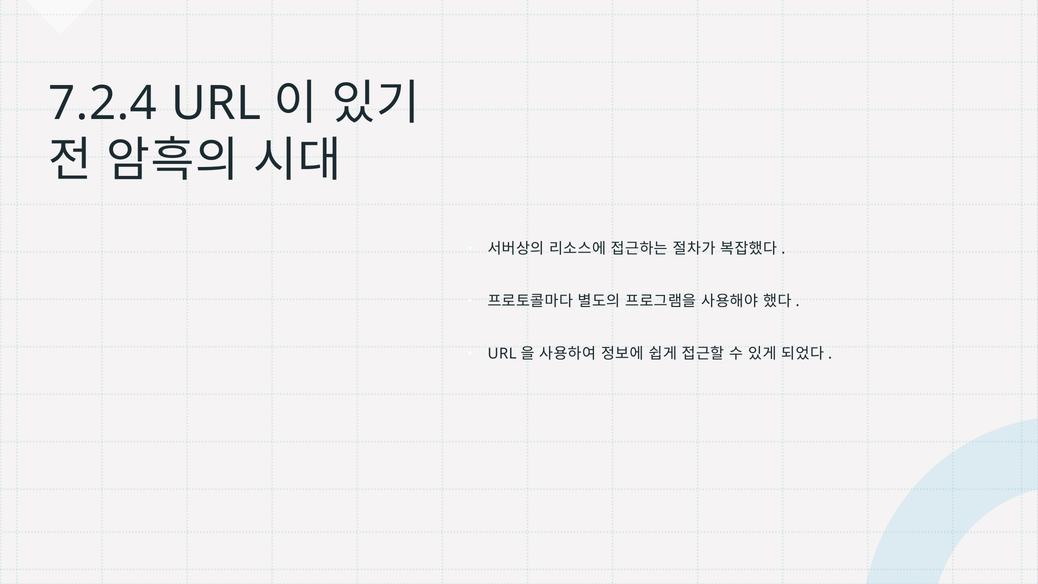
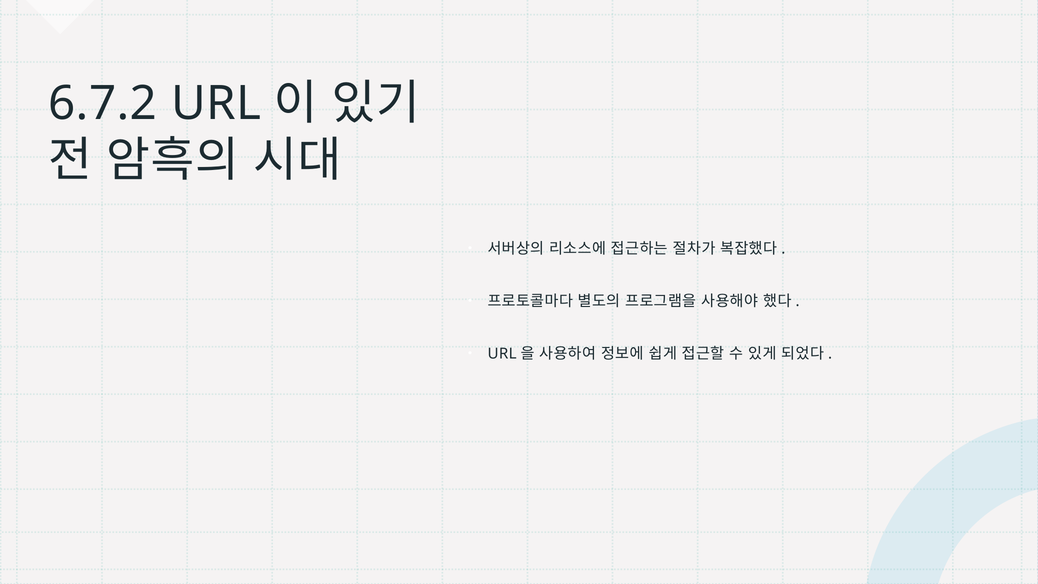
7.2.4: 7.2.4 -> 6.7.2
